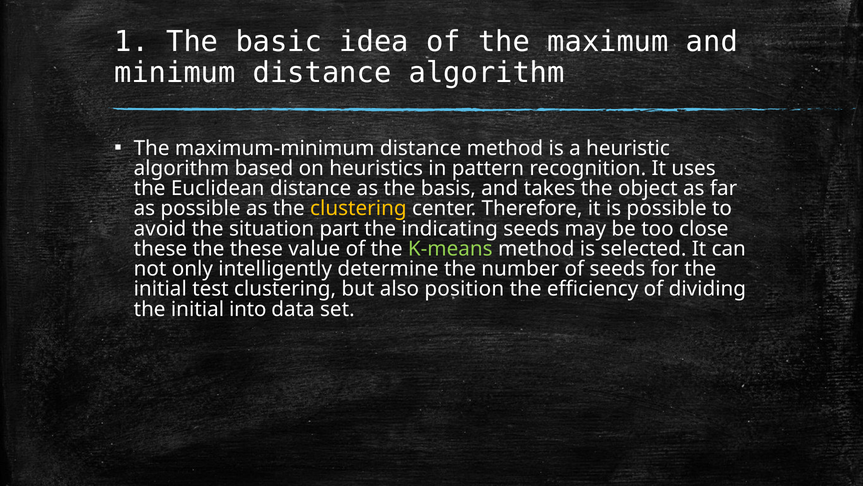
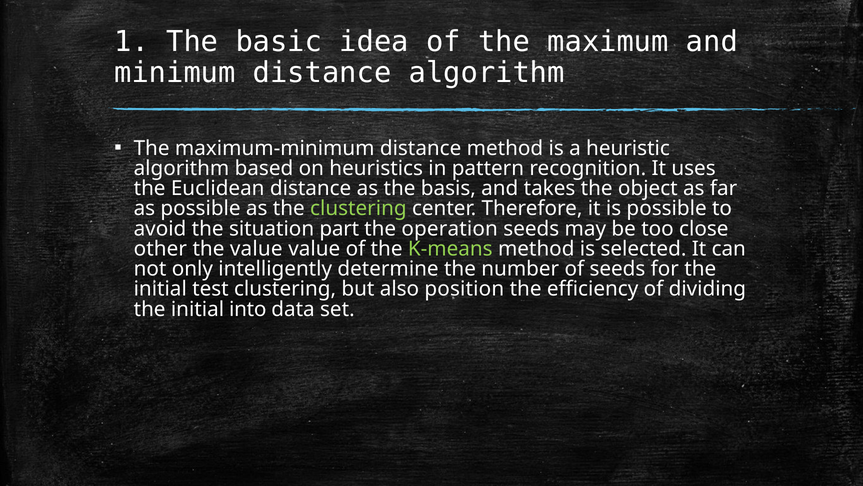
clustering at (358, 208) colour: yellow -> light green
indicating: indicating -> operation
these at (160, 249): these -> other
the these: these -> value
